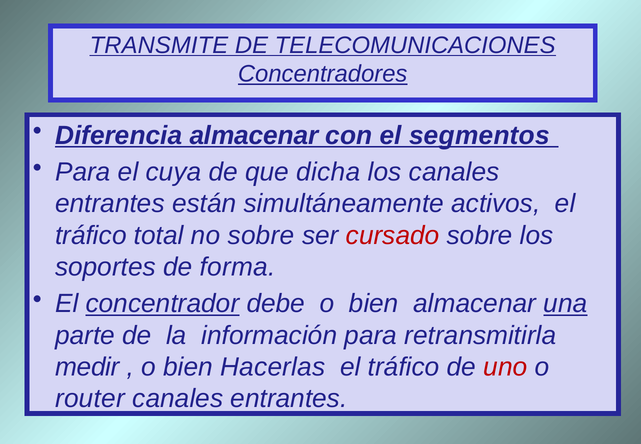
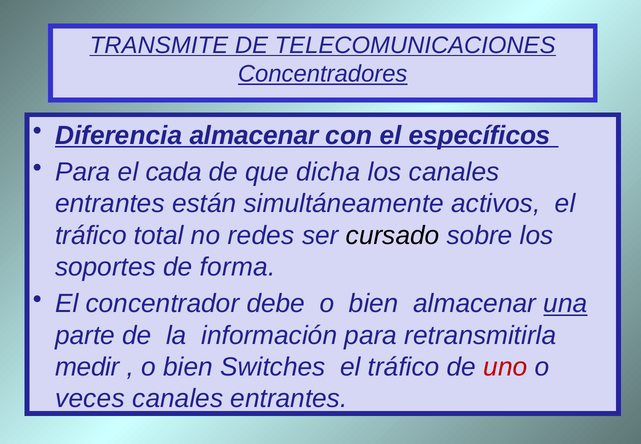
segmentos: segmentos -> específicos
cuya: cuya -> cada
no sobre: sobre -> redes
cursado colour: red -> black
concentrador underline: present -> none
Hacerlas: Hacerlas -> Switches
router: router -> veces
